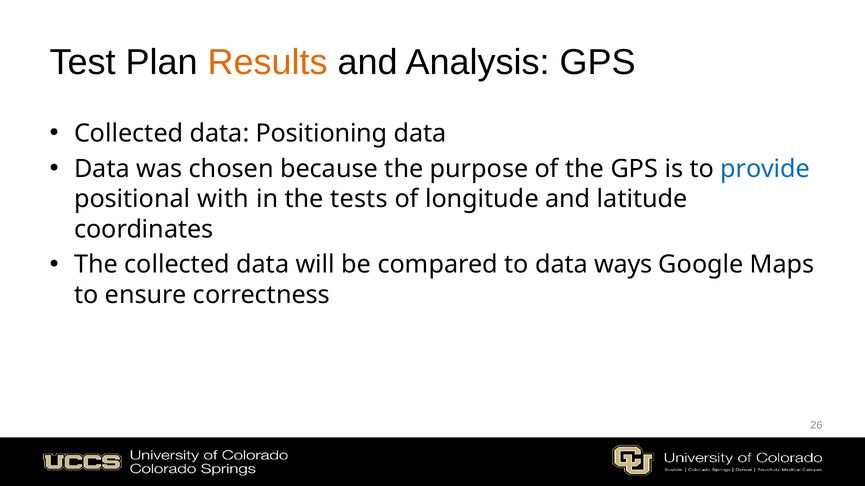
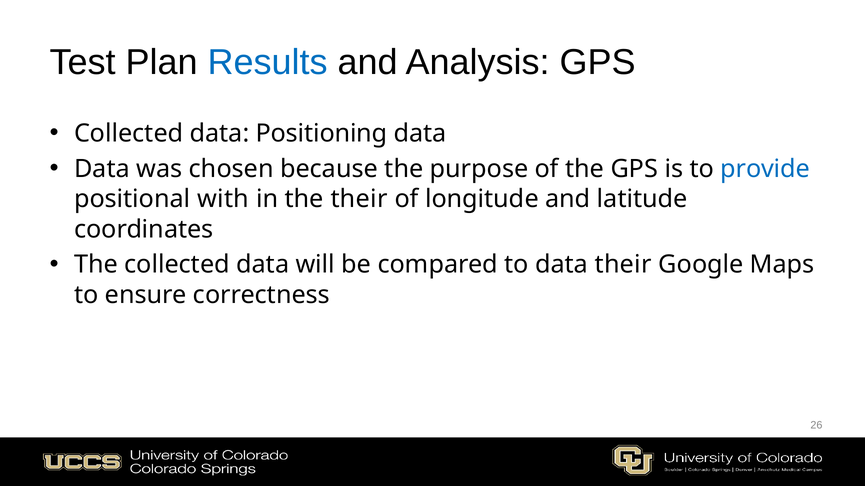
Results colour: orange -> blue
the tests: tests -> their
data ways: ways -> their
